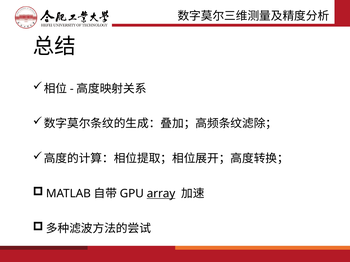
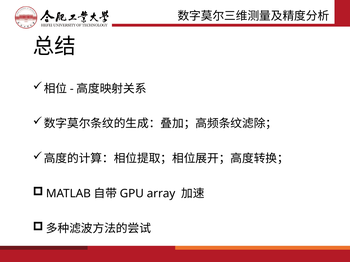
array underline: present -> none
